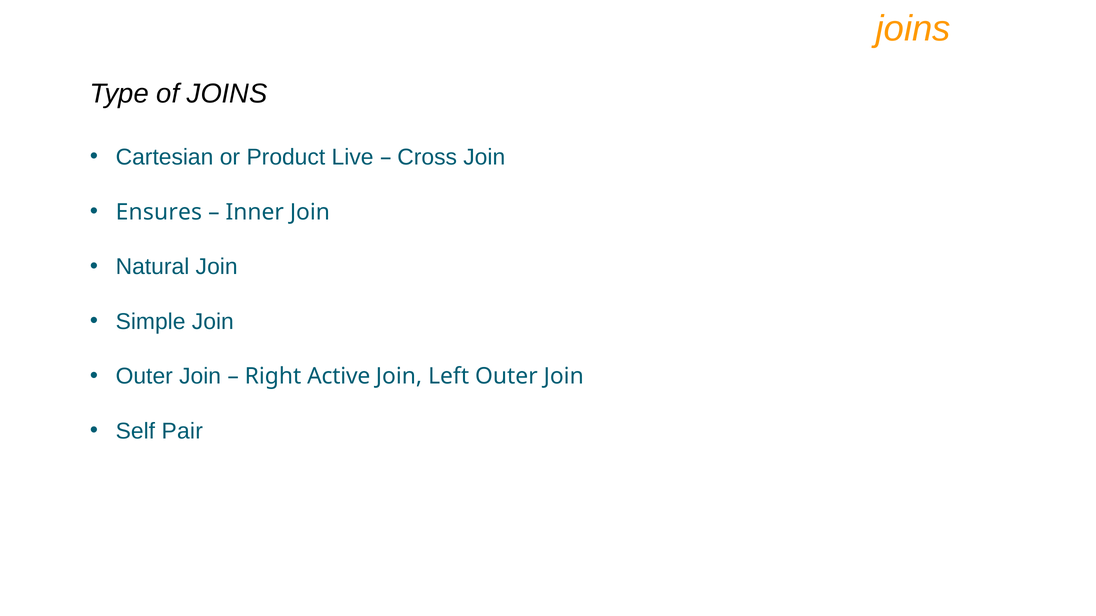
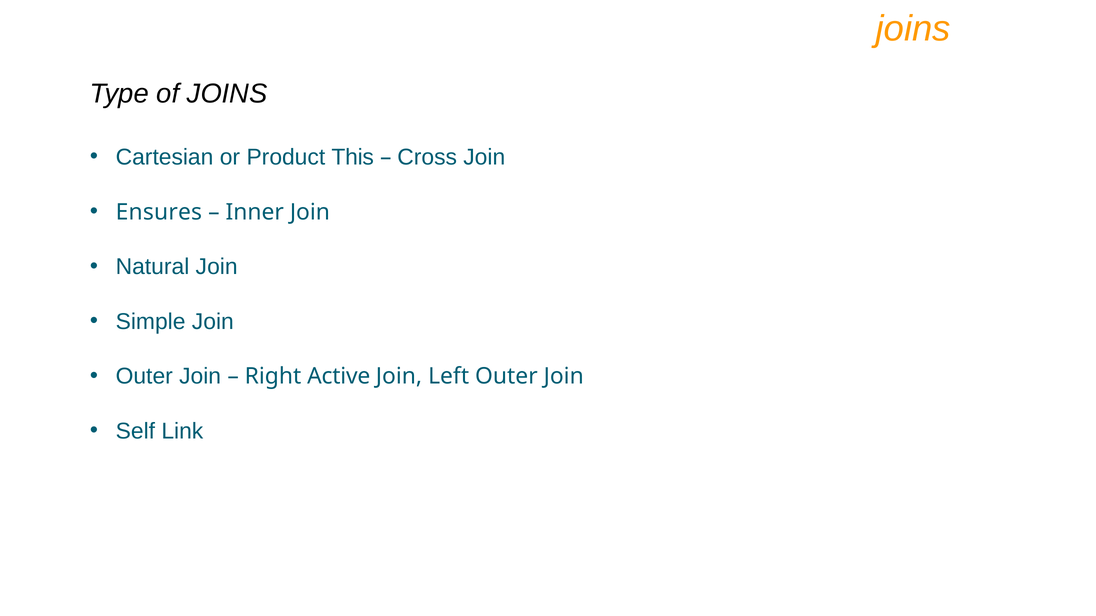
Live: Live -> This
Pair: Pair -> Link
